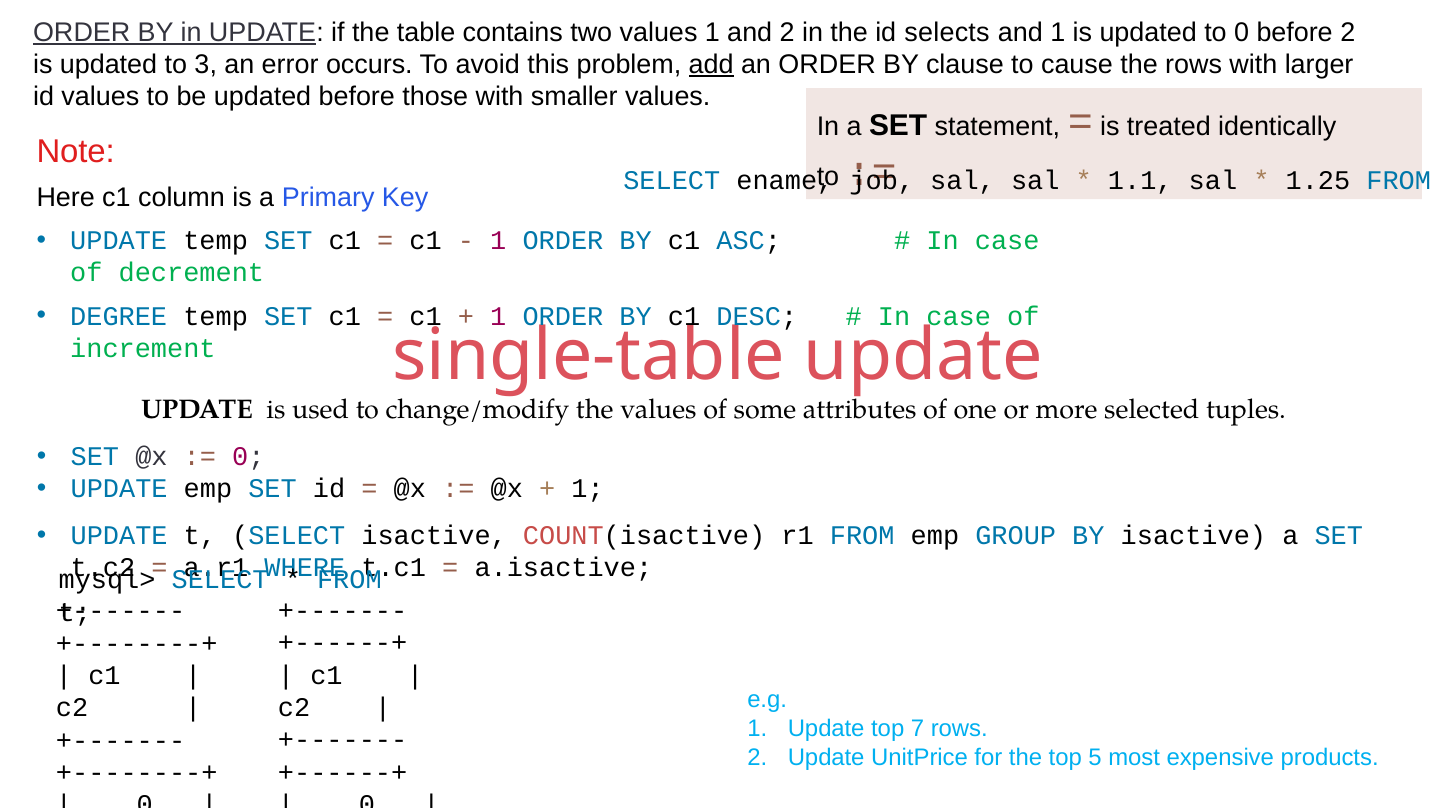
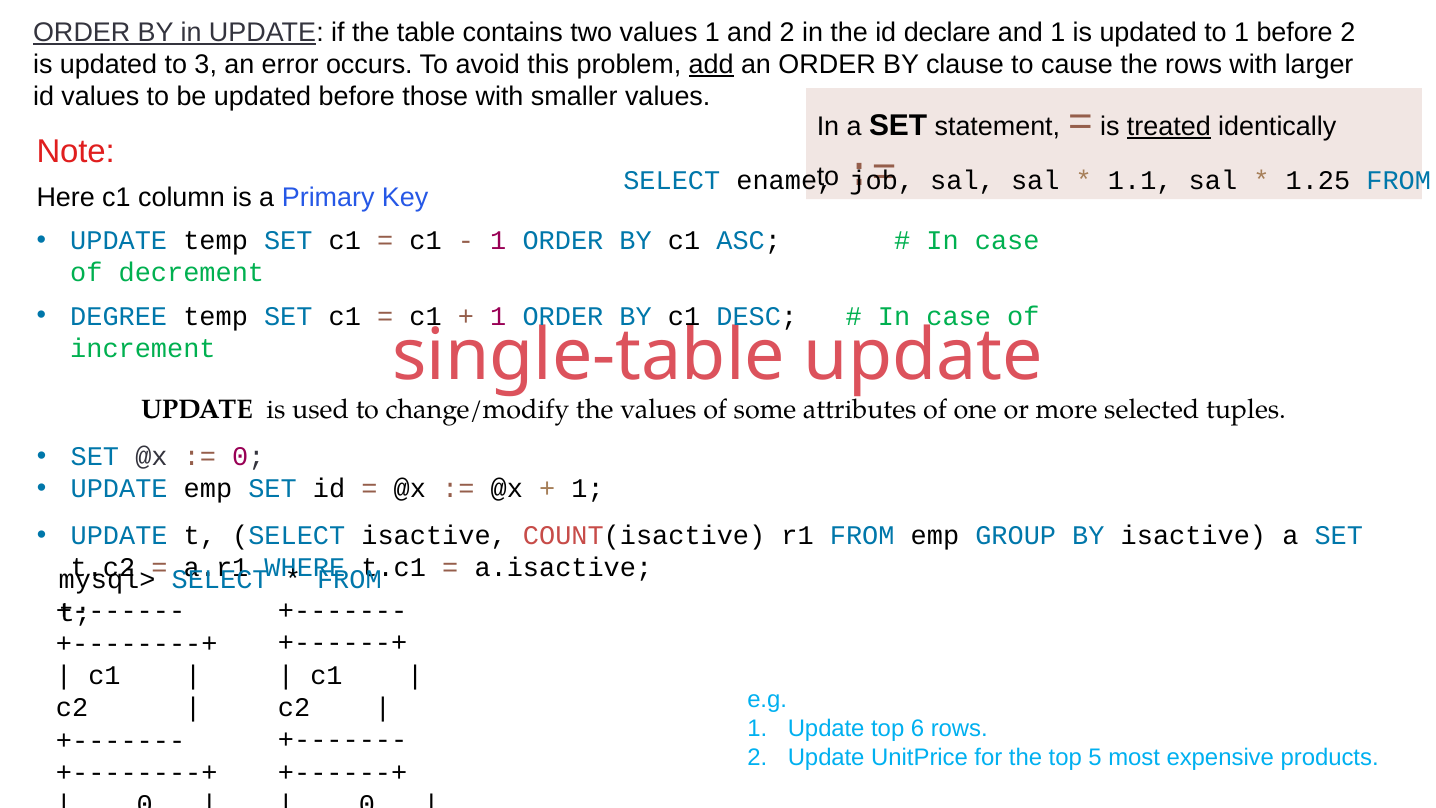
selects: selects -> declare
to 0: 0 -> 1
treated underline: none -> present
top 7: 7 -> 6
